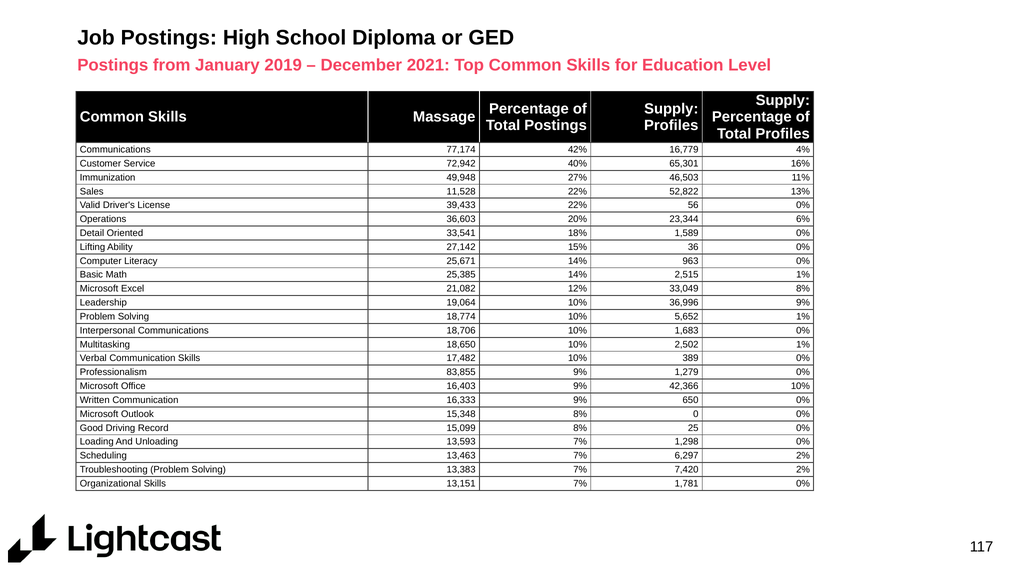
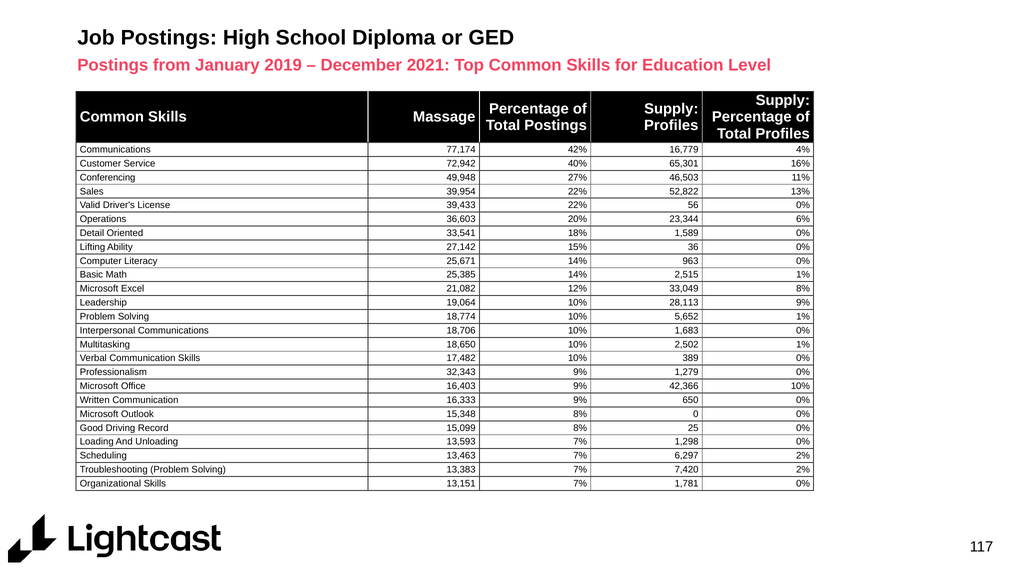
Immunization: Immunization -> Conferencing
11,528: 11,528 -> 39,954
36,996: 36,996 -> 28,113
83,855: 83,855 -> 32,343
